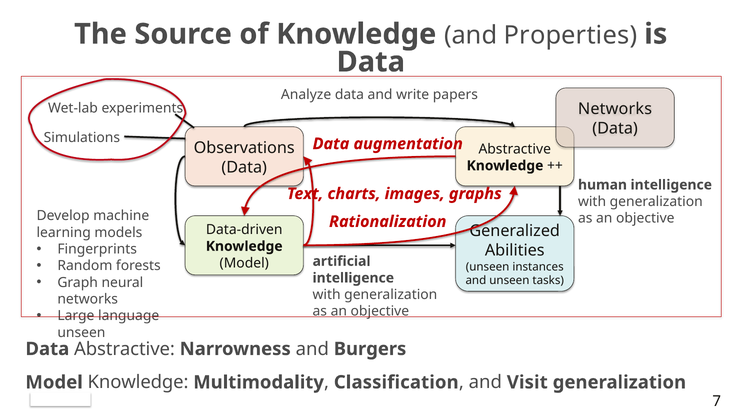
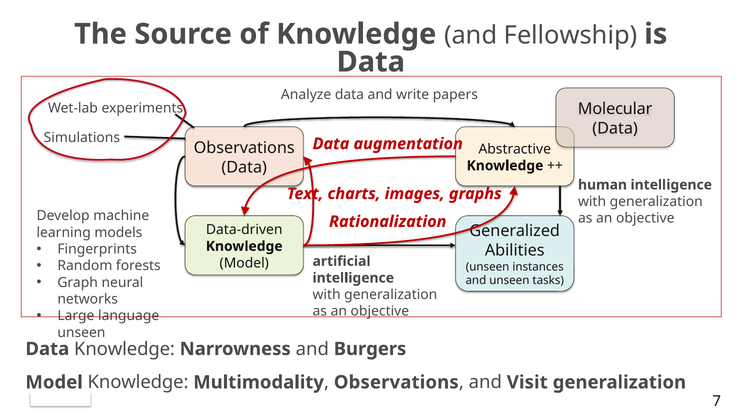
Properties: Properties -> Fellowship
Networks at (615, 109): Networks -> Molecular
Abstractive at (124, 349): Abstractive -> Knowledge
Classification at (396, 382): Classification -> Observations
